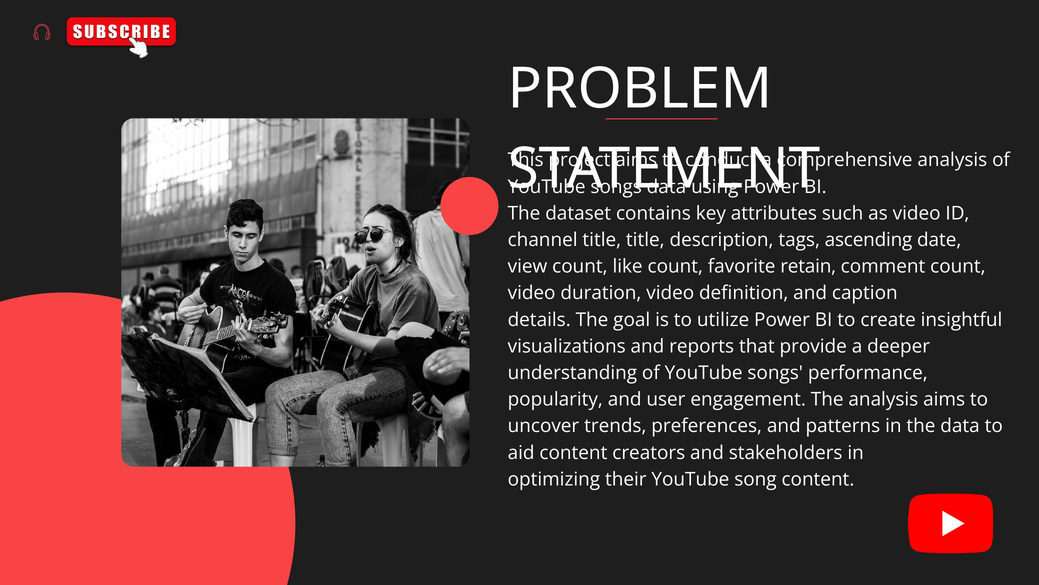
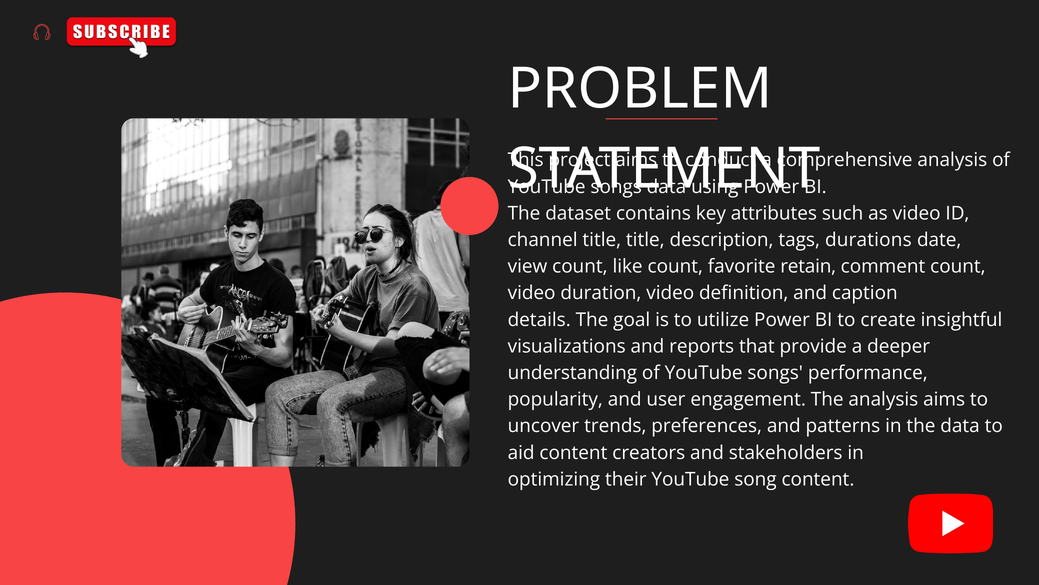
ascending: ascending -> durations
